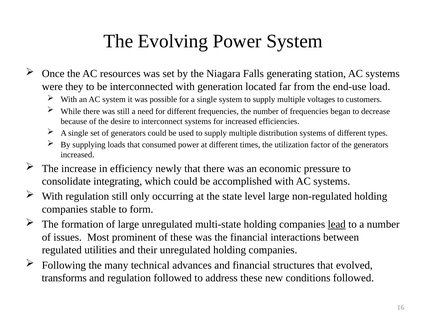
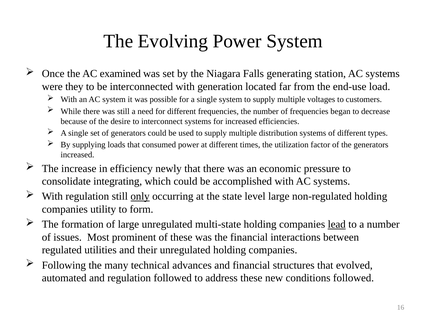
resources: resources -> examined
only underline: none -> present
stable: stable -> utility
transforms: transforms -> automated
